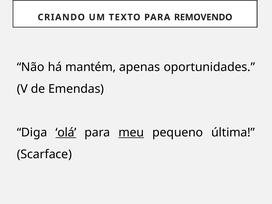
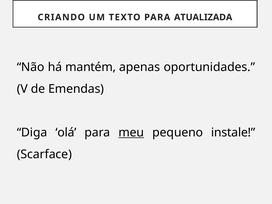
REMOVENDO: REMOVENDO -> ATUALIZADA
olá underline: present -> none
última: última -> instale
